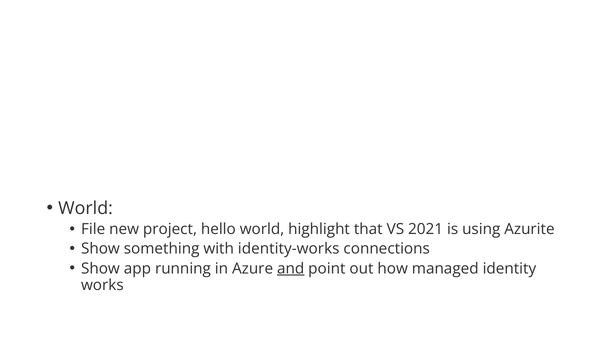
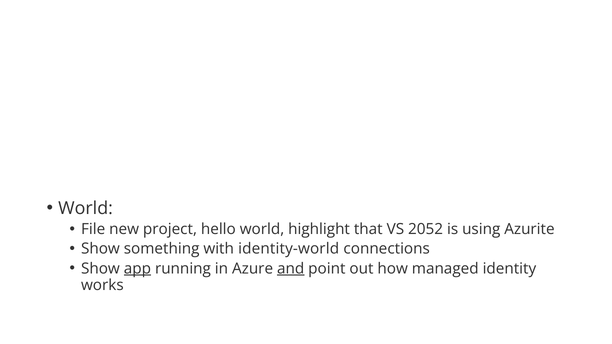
2021: 2021 -> 2052
identity-works: identity-works -> identity-world
app underline: none -> present
